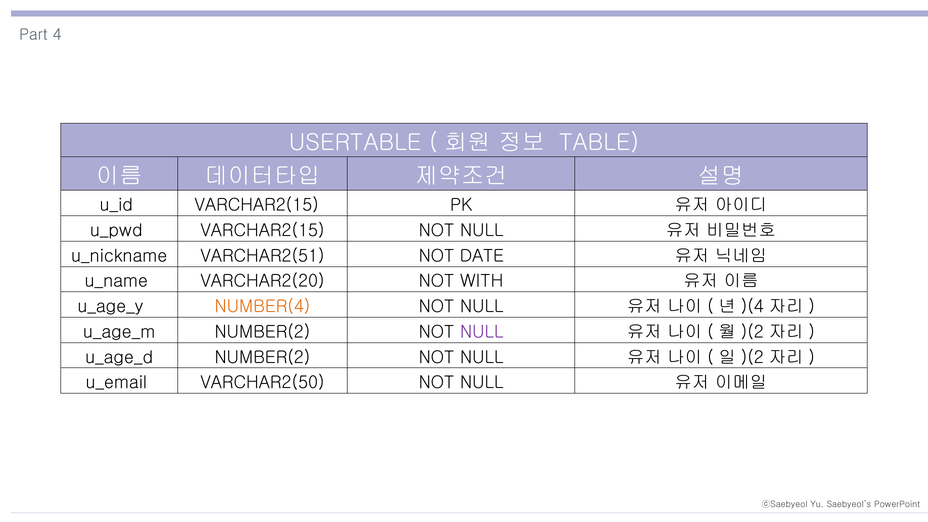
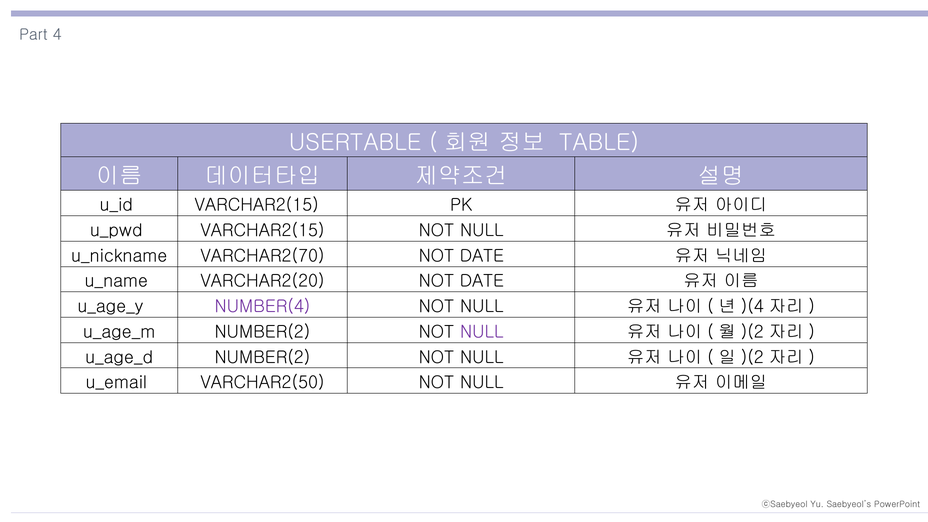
VARCHAR2(51: VARCHAR2(51 -> VARCHAR2(70
VARCHAR2(20 NOT WITH: WITH -> DATE
NUMBER(4 colour: orange -> purple
